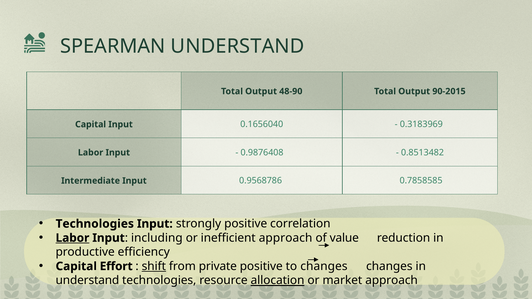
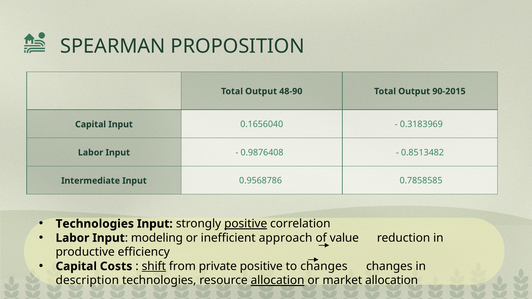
SPEARMAN UNDERSTAND: UNDERSTAND -> PROPOSITION
positive at (246, 224) underline: none -> present
Labor at (72, 238) underline: present -> none
including: including -> modeling
Effort: Effort -> Costs
understand at (87, 281): understand -> description
market approach: approach -> allocation
